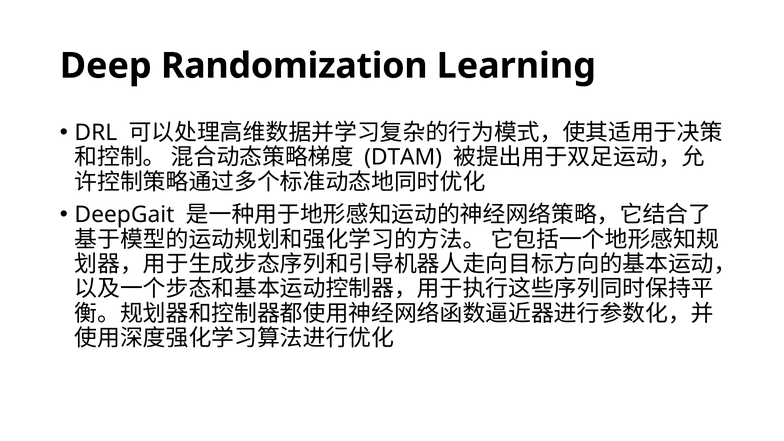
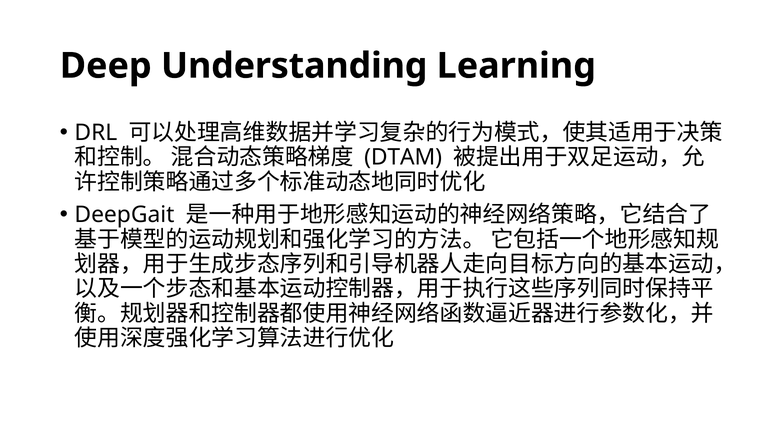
Randomization: Randomization -> Understanding
